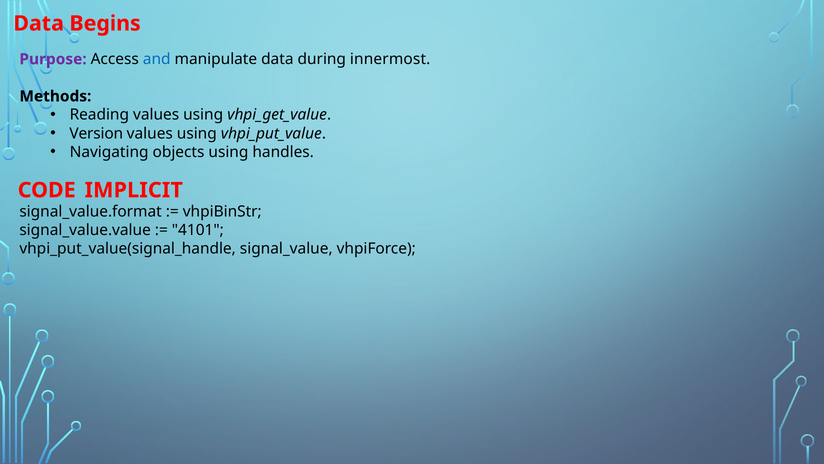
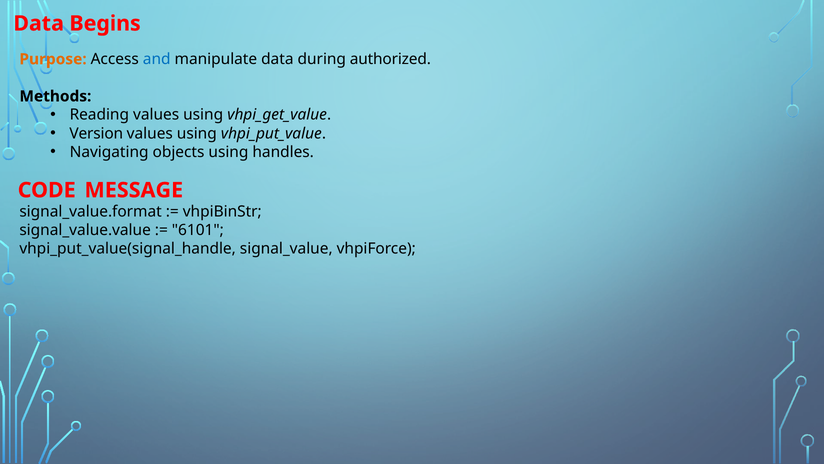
Purpose colour: purple -> orange
innermost: innermost -> authorized
IMPLICIT: IMPLICIT -> MESSAGE
4101: 4101 -> 6101
